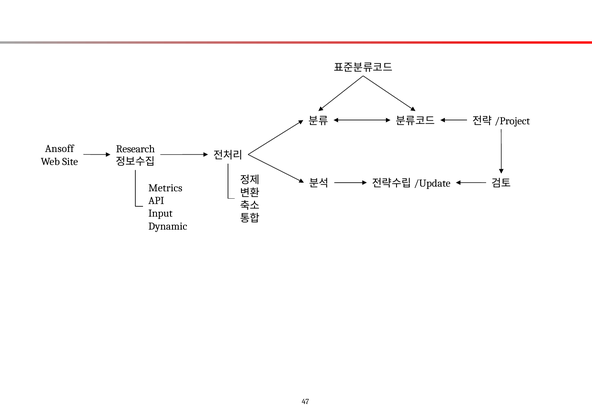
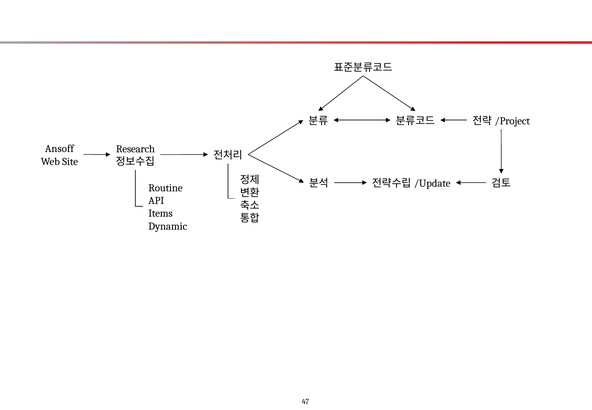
Metrics: Metrics -> Routine
Input: Input -> Items
